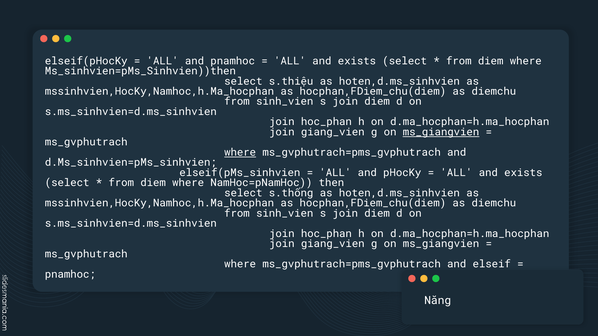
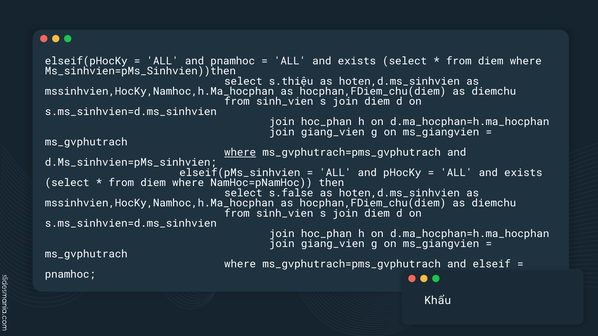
ms_giangvien at (441, 132) underline: present -> none
s.thống: s.thống -> s.false
Năng: Năng -> Khẩu
